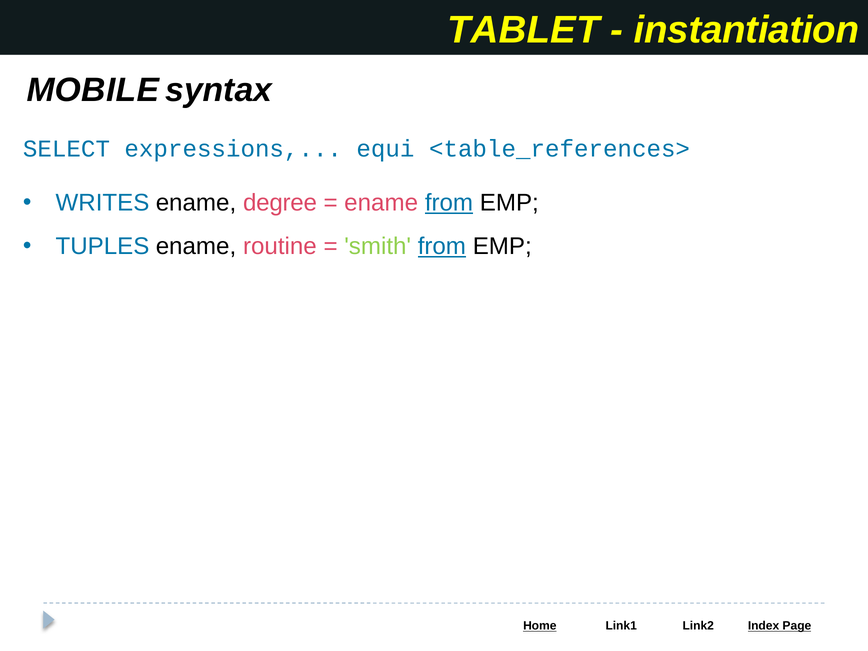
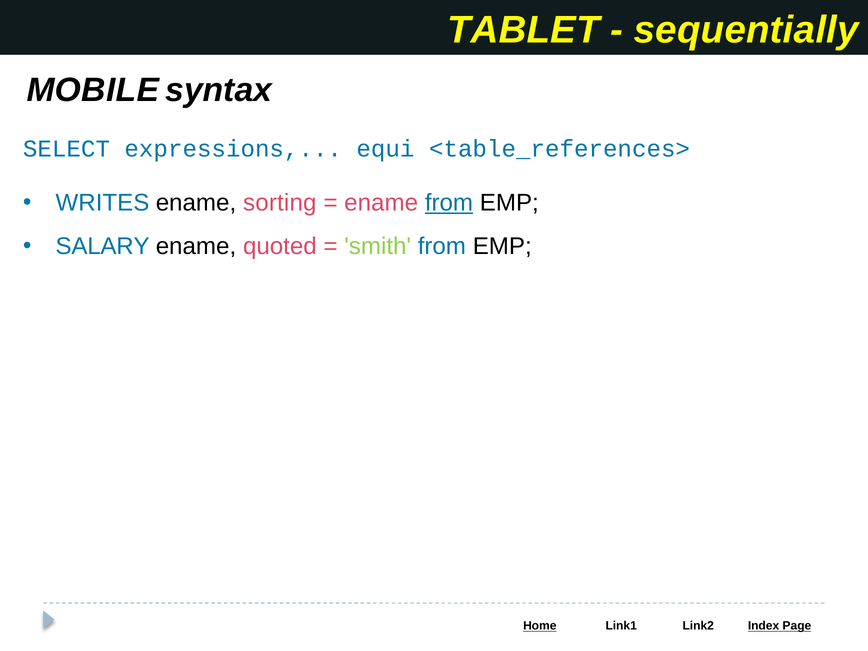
instantiation: instantiation -> sequentially
degree: degree -> sorting
TUPLES: TUPLES -> SALARY
routine: routine -> quoted
from at (442, 246) underline: present -> none
